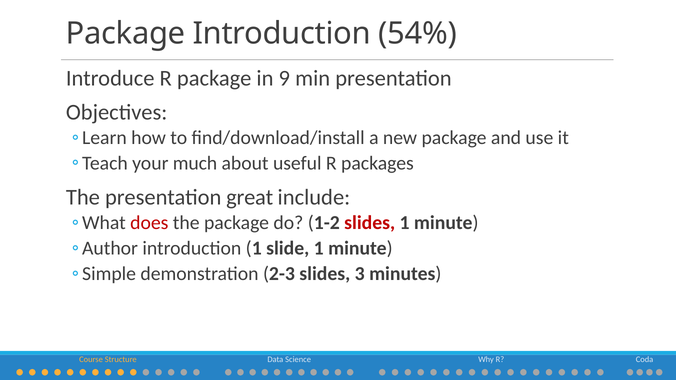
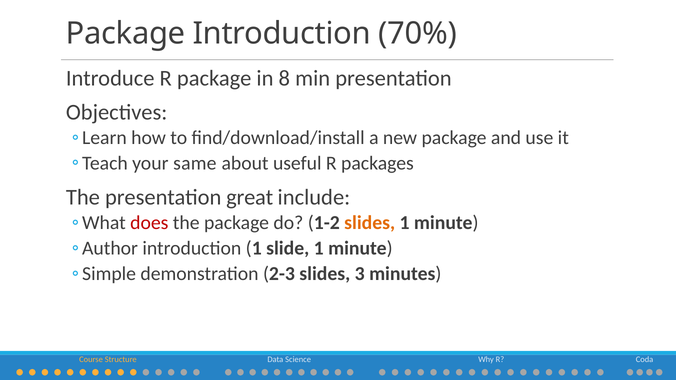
54%: 54% -> 70%
9: 9 -> 8
much: much -> same
slides at (370, 223) colour: red -> orange
